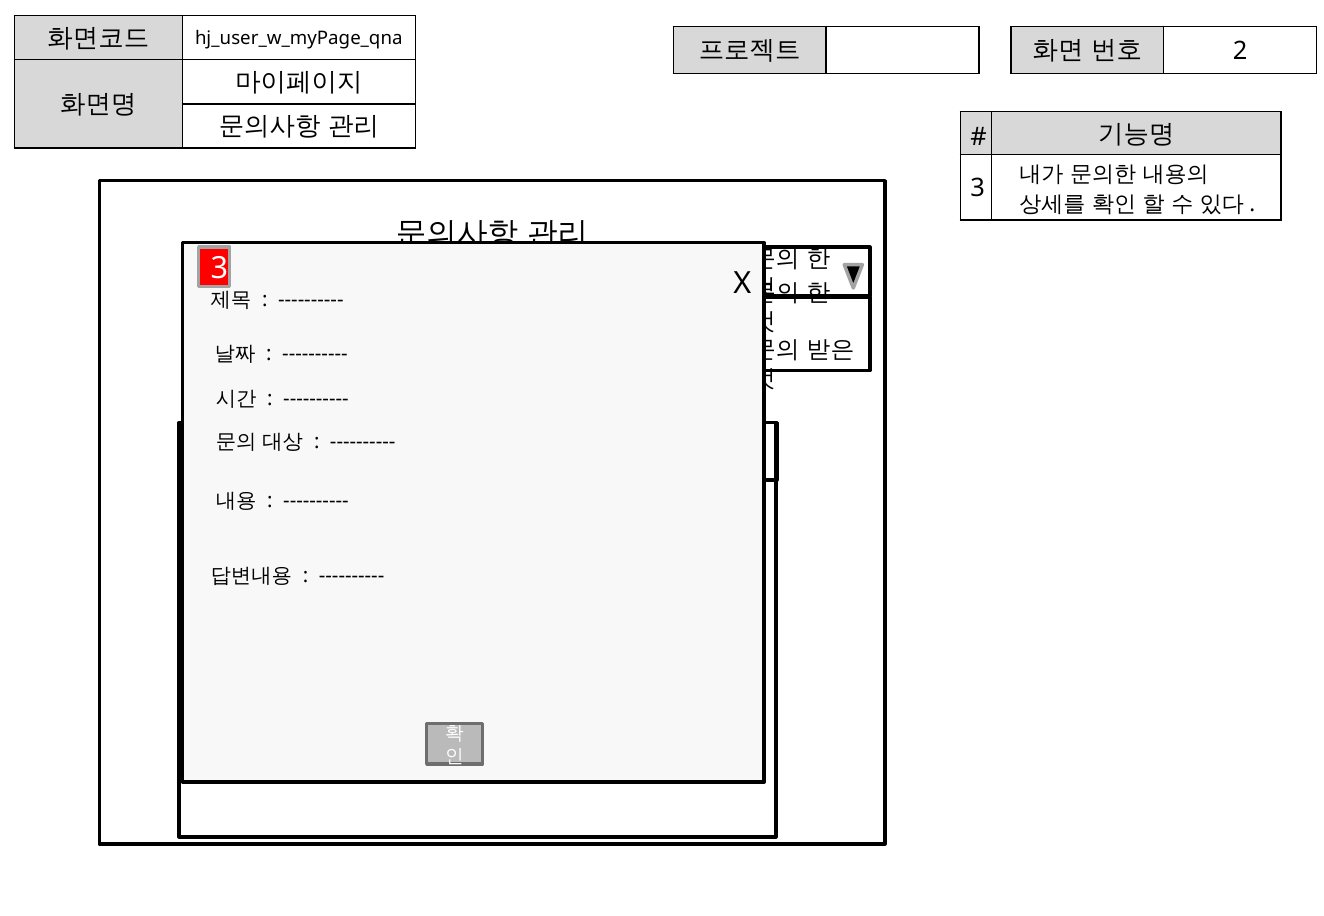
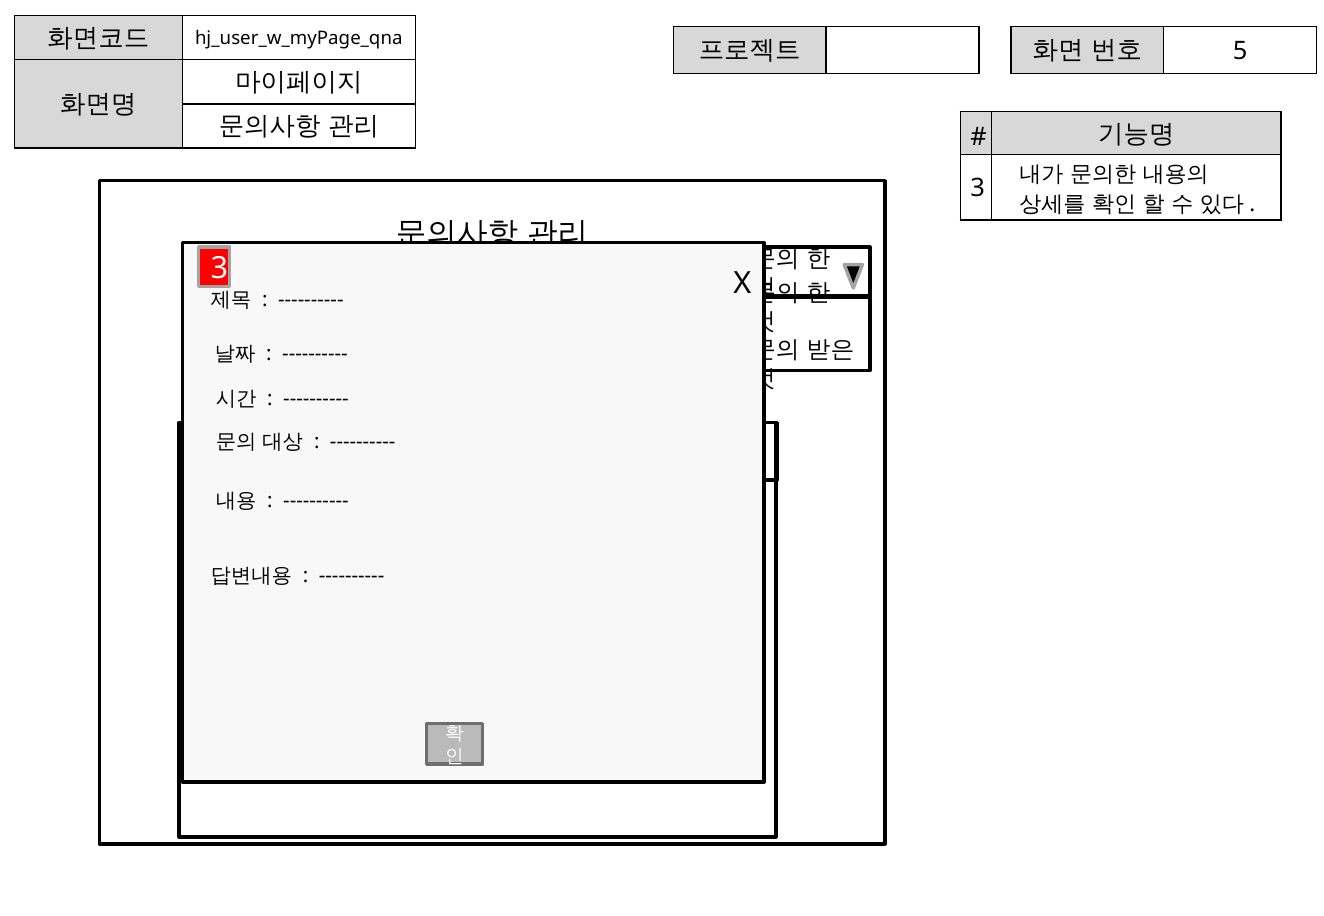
2: 2 -> 5
